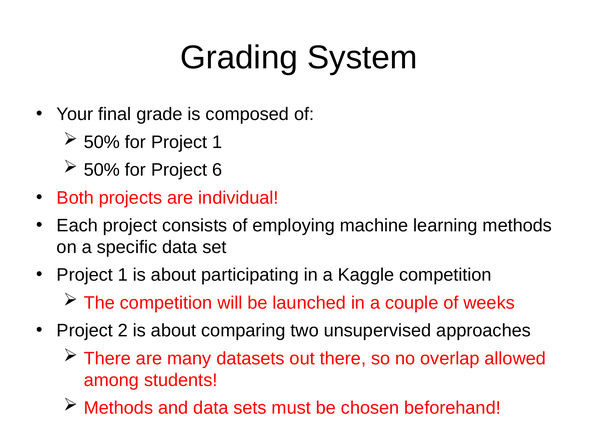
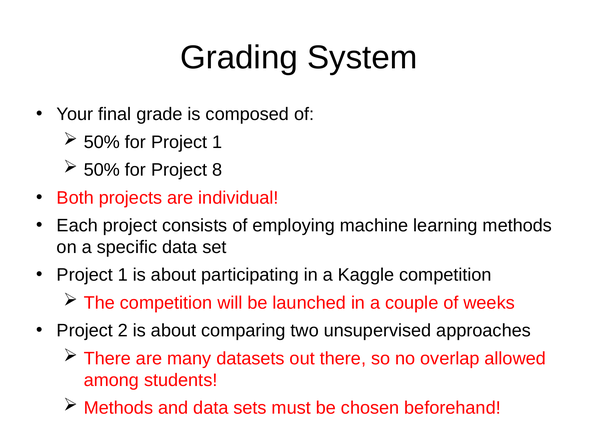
6: 6 -> 8
